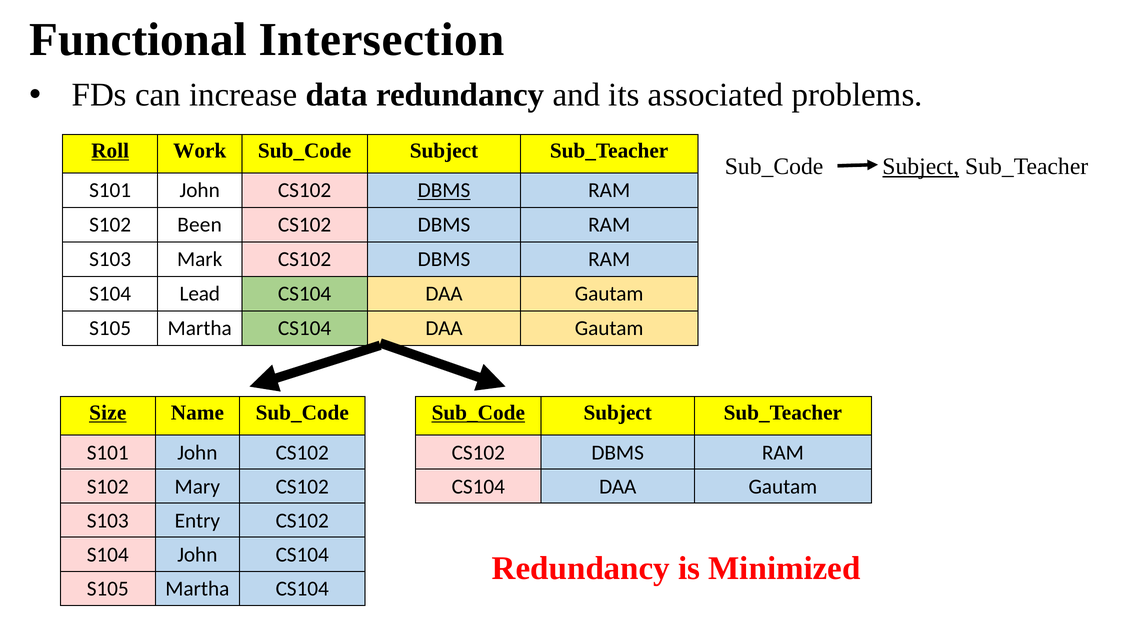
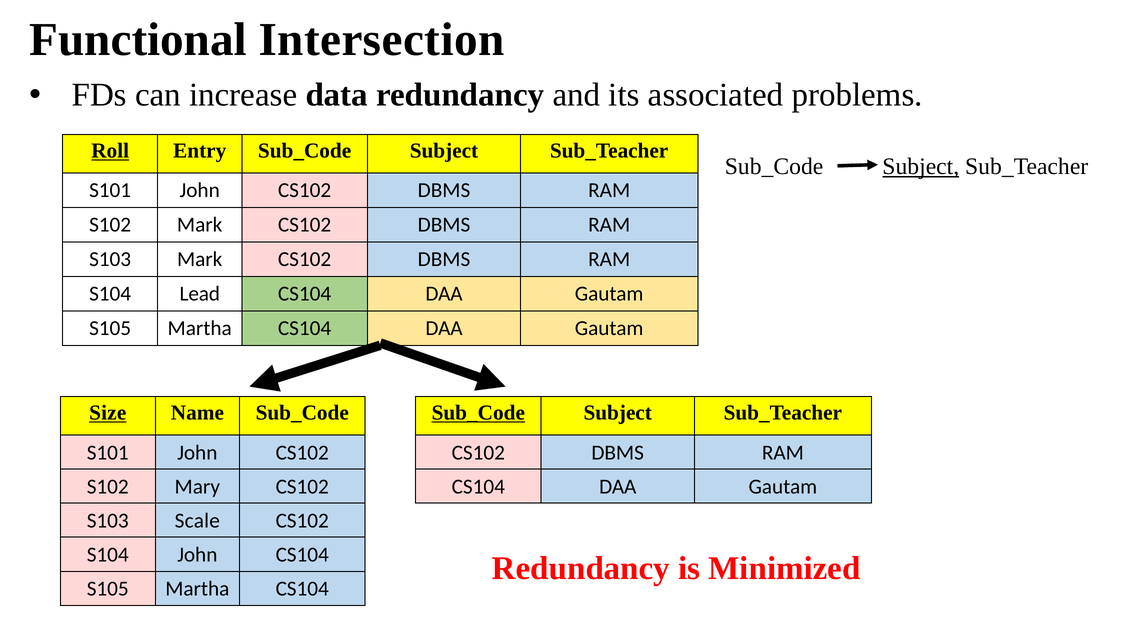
Work: Work -> Entry
DBMS at (444, 190) underline: present -> none
S102 Been: Been -> Mark
Entry: Entry -> Scale
